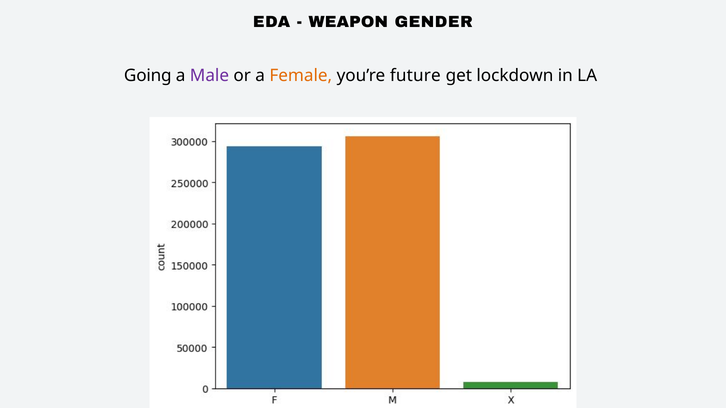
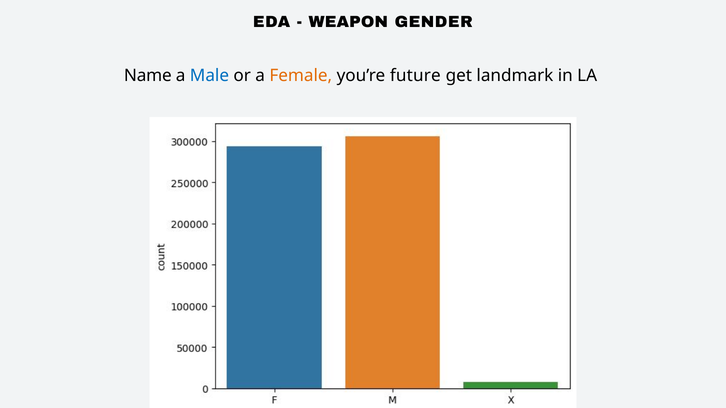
Going: Going -> Name
Male colour: purple -> blue
lockdown: lockdown -> landmark
